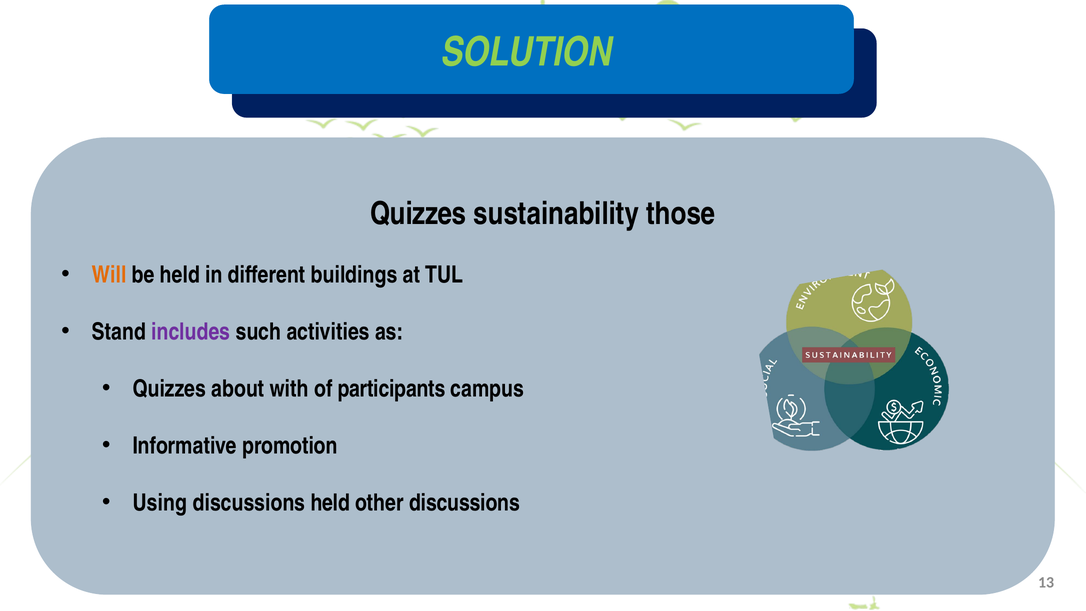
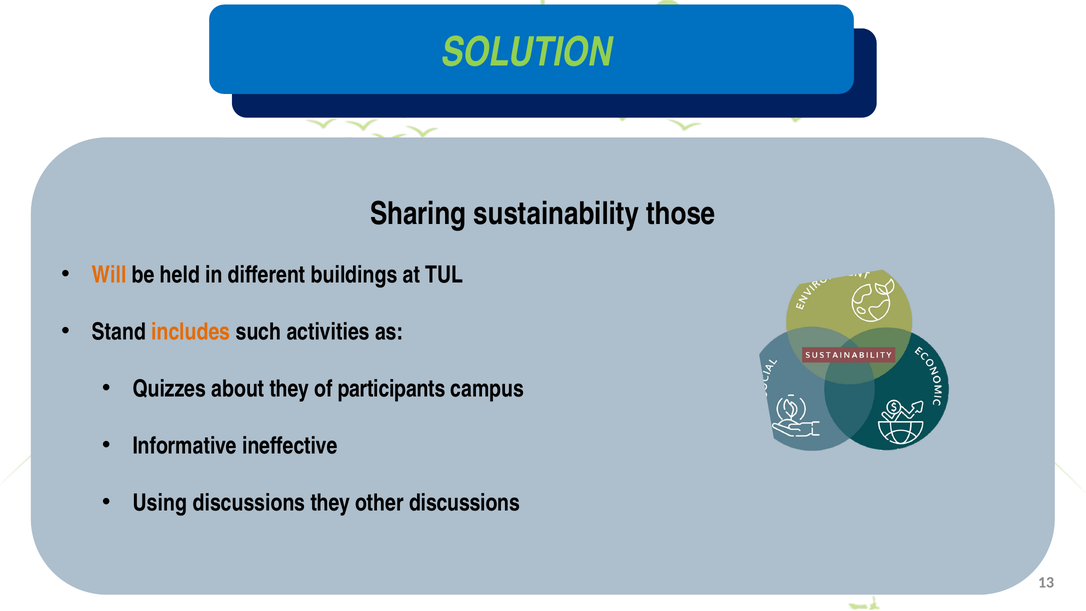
Quizzes at (418, 213): Quizzes -> Sharing
includes colour: purple -> orange
about with: with -> they
promotion: promotion -> ineffective
discussions held: held -> they
